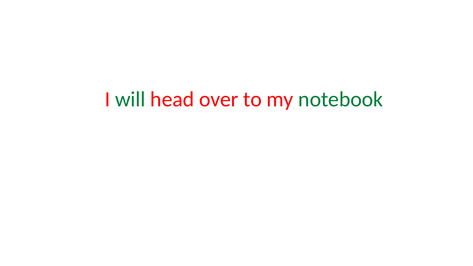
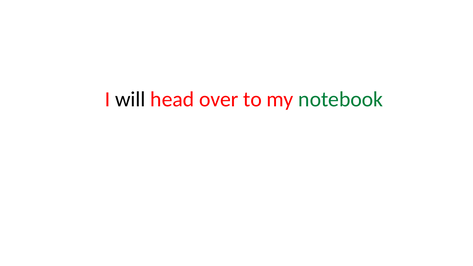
will colour: green -> black
